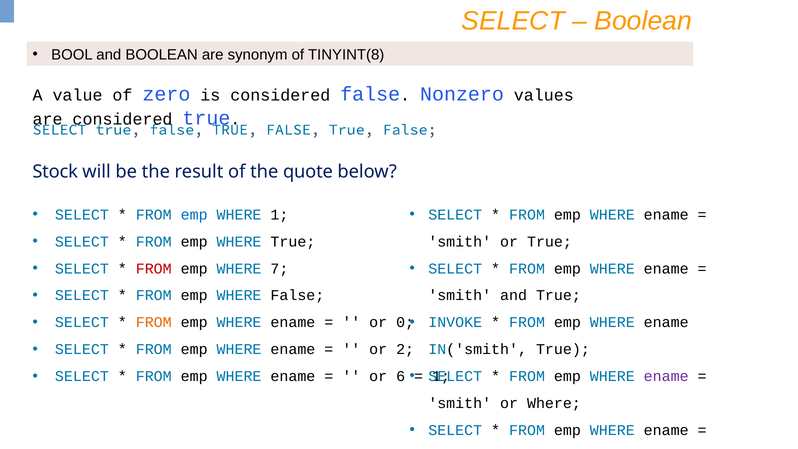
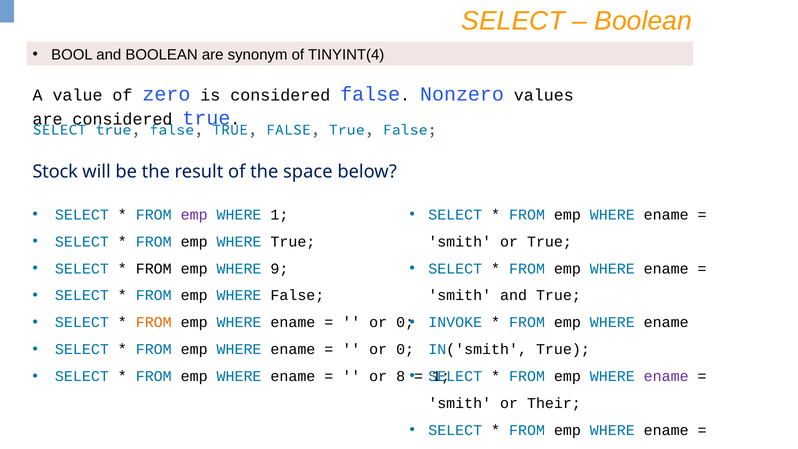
TINYINT(8: TINYINT(8 -> TINYINT(4
quote: quote -> space
emp at (194, 215) colour: blue -> purple
FROM at (154, 269) colour: red -> black
7: 7 -> 9
2 at (405, 349): 2 -> 0
6: 6 -> 8
or Where: Where -> Their
